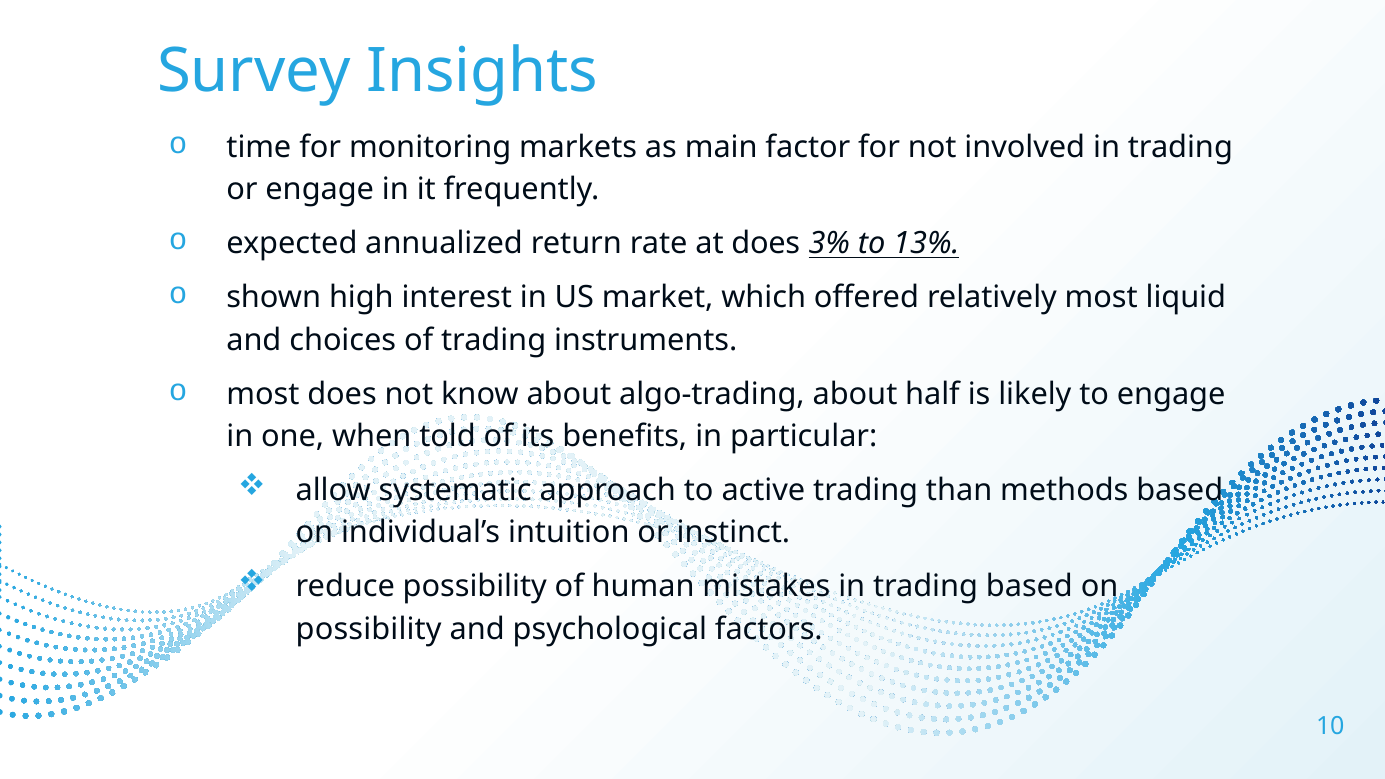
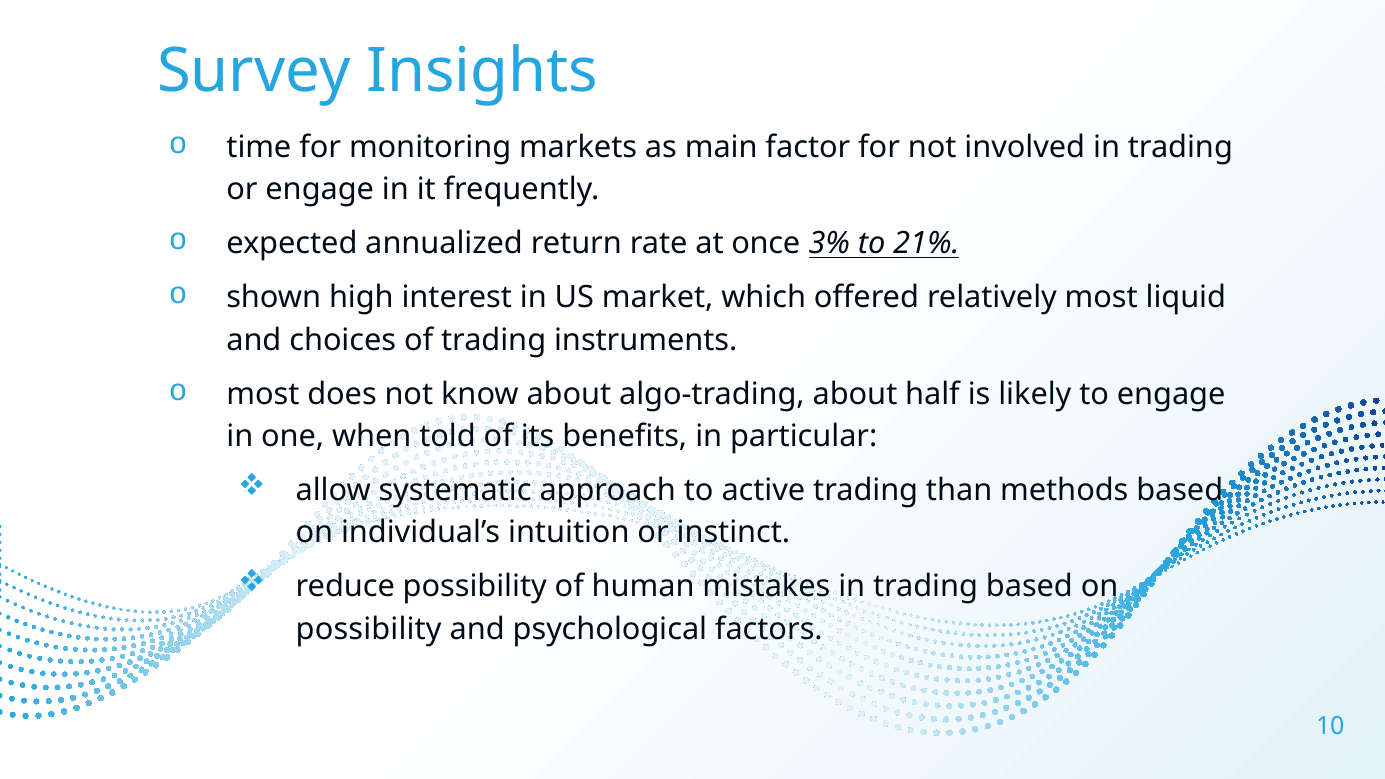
at does: does -> once
13%: 13% -> 21%
